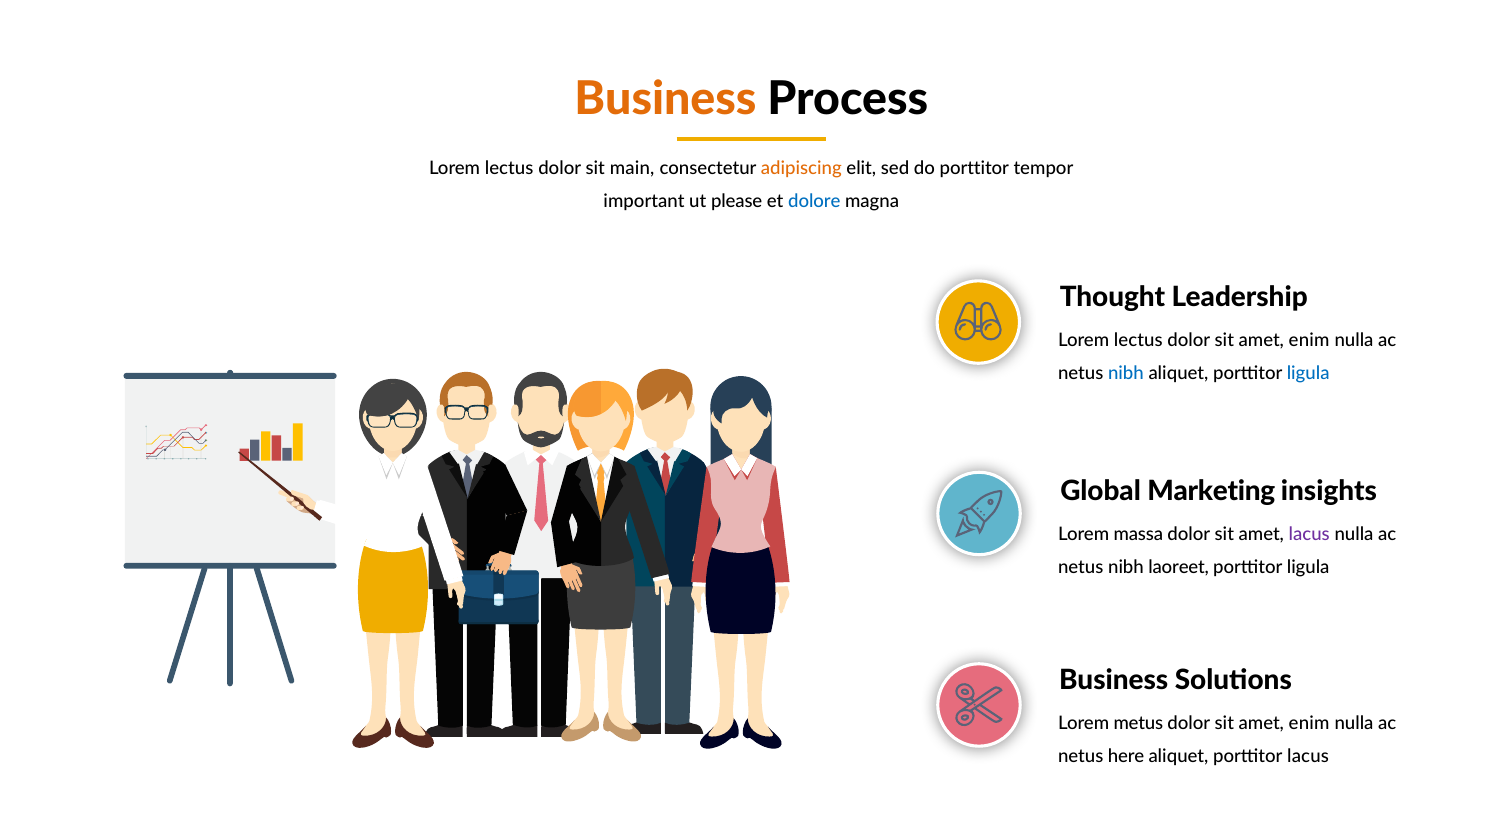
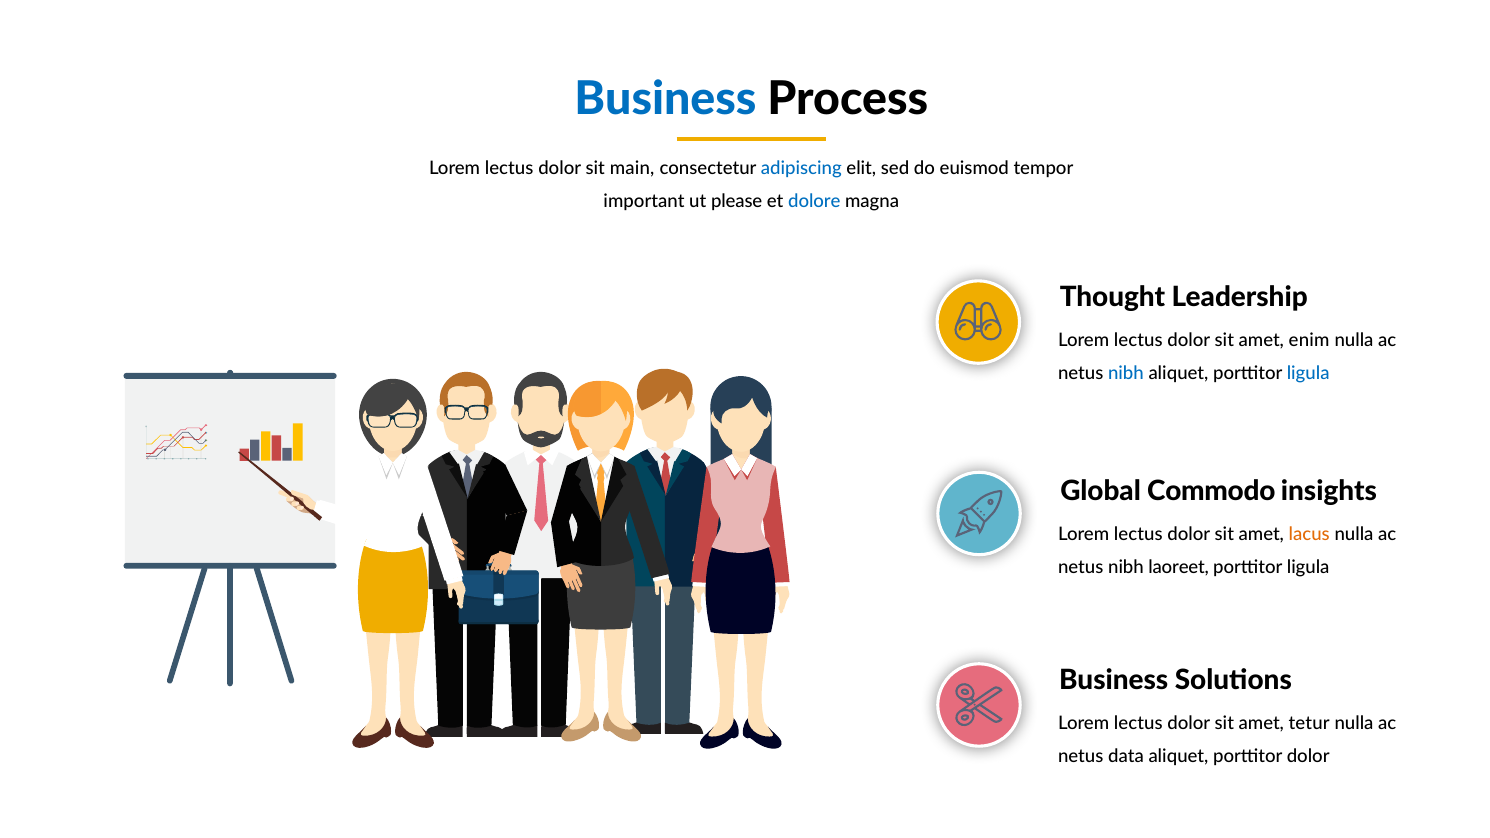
Business at (665, 100) colour: orange -> blue
adipiscing colour: orange -> blue
do porttitor: porttitor -> euismod
Marketing: Marketing -> Commodo
massa at (1138, 534): massa -> lectus
lacus at (1309, 534) colour: purple -> orange
metus at (1138, 723): metus -> lectus
enim at (1309, 723): enim -> tetur
here: here -> data
porttitor lacus: lacus -> dolor
